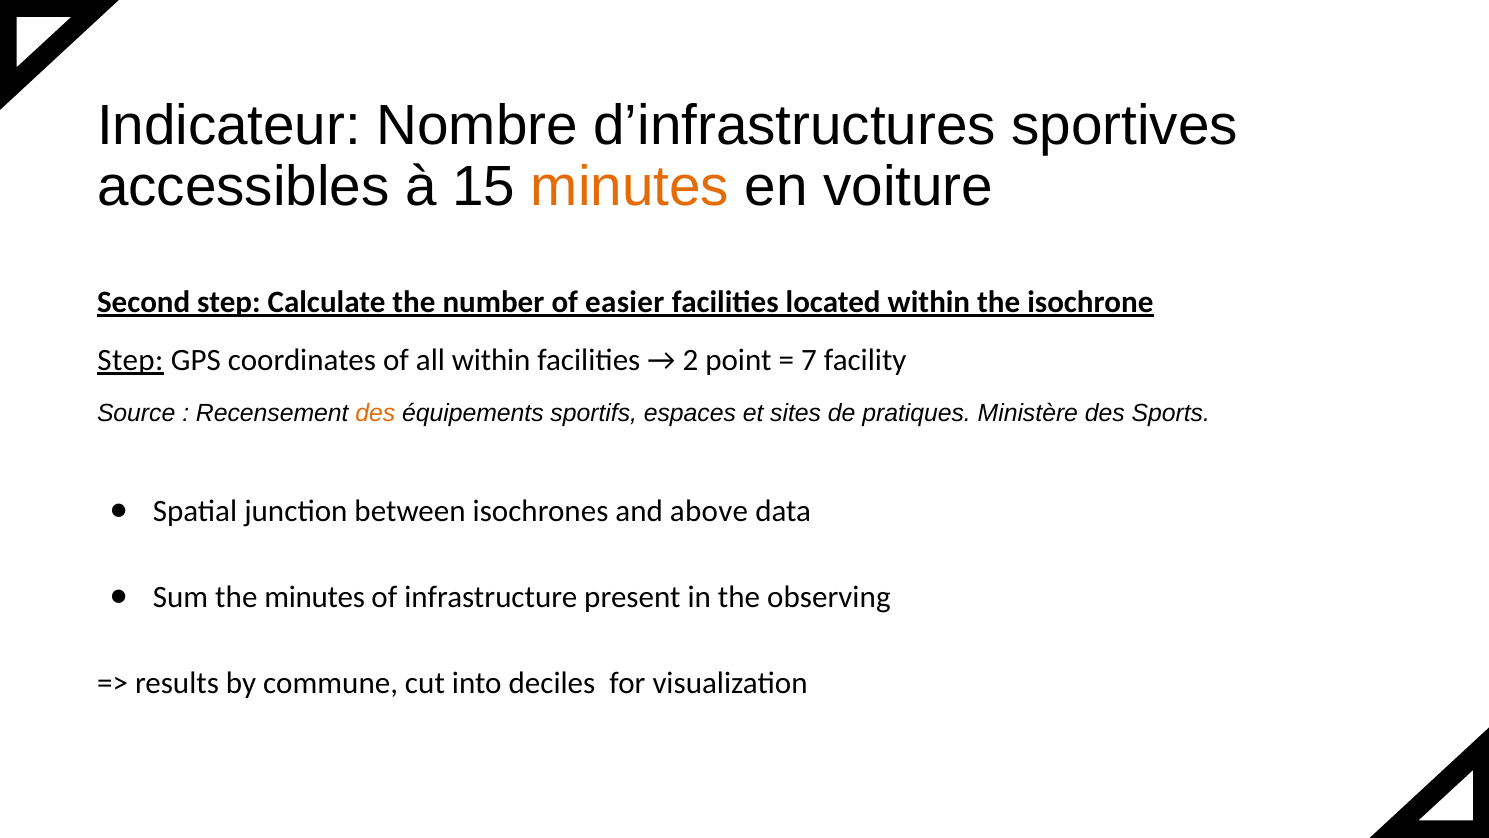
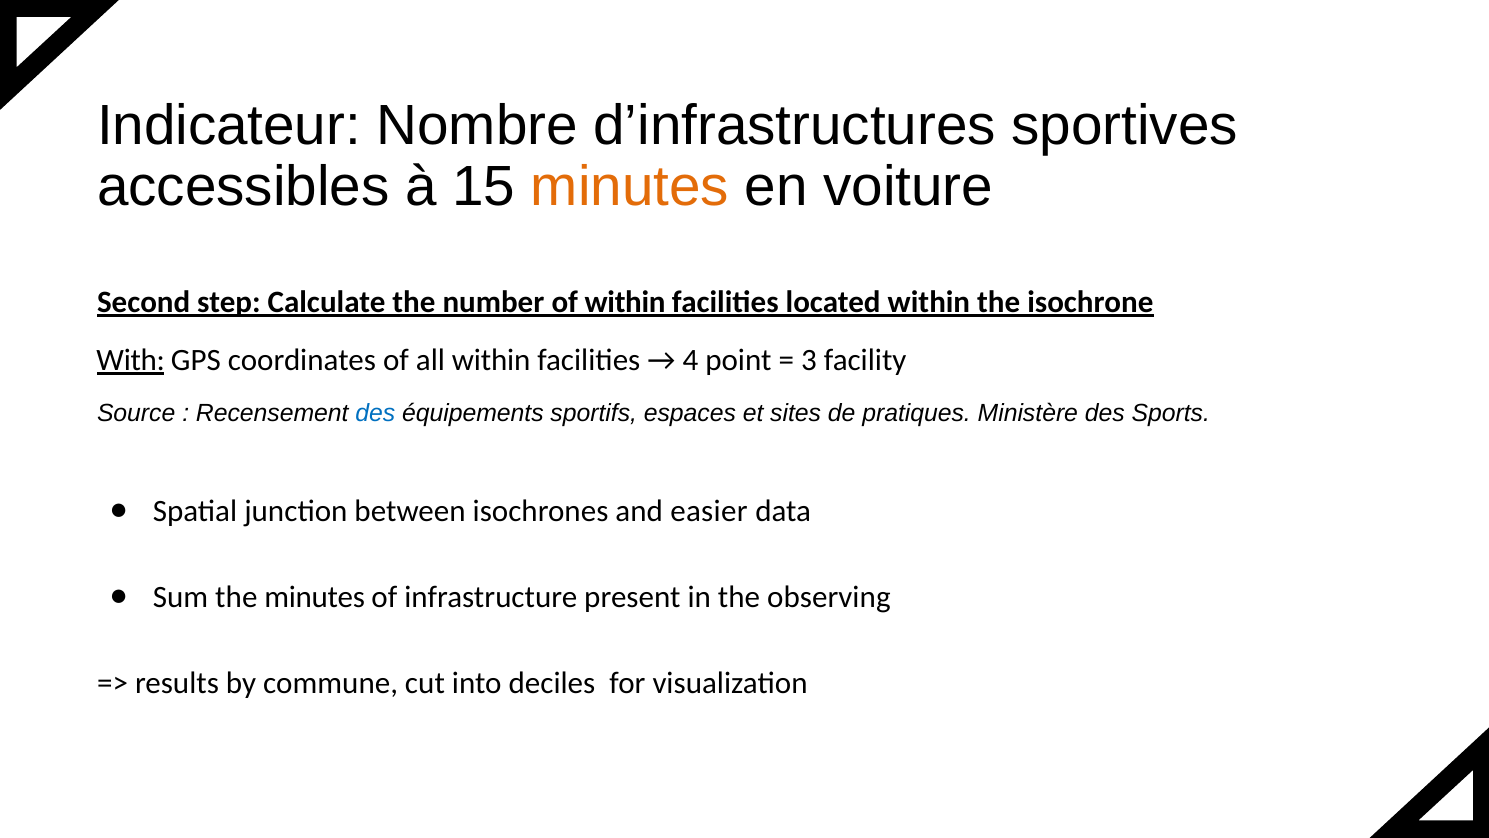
of easier: easier -> within
Step at (130, 360): Step -> With
2: 2 -> 4
7: 7 -> 3
des at (375, 413) colour: orange -> blue
above: above -> easier
